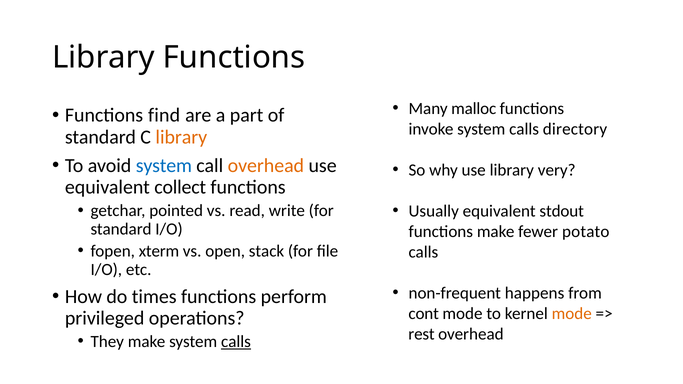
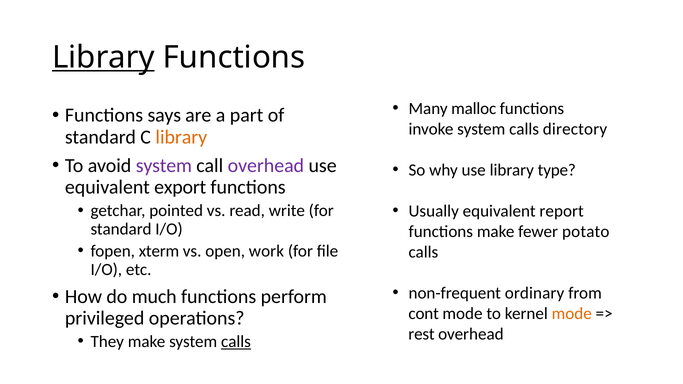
Library at (103, 57) underline: none -> present
find: find -> says
system at (164, 166) colour: blue -> purple
overhead at (266, 166) colour: orange -> purple
very: very -> type
collect: collect -> export
stdout: stdout -> report
stack: stack -> work
happens: happens -> ordinary
times: times -> much
